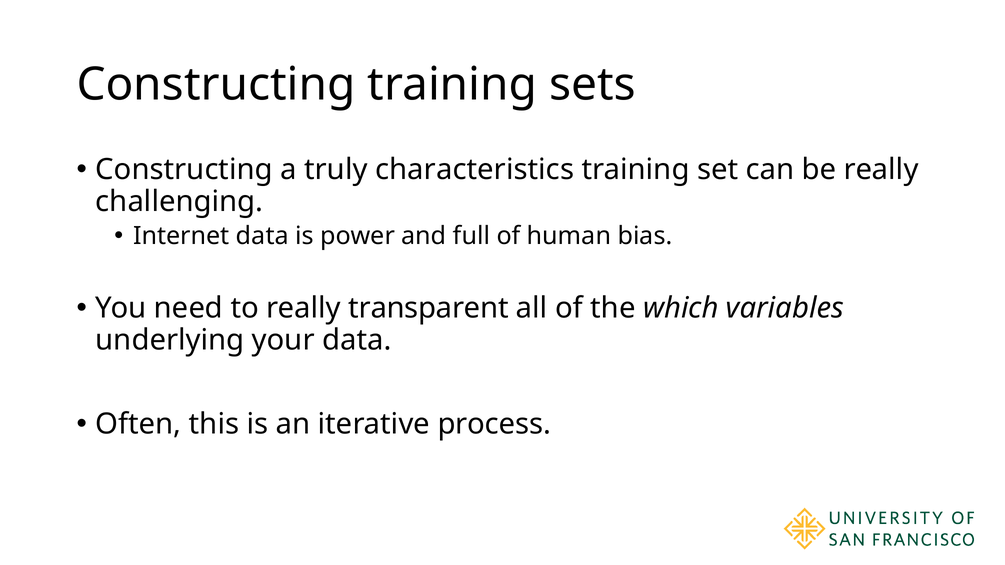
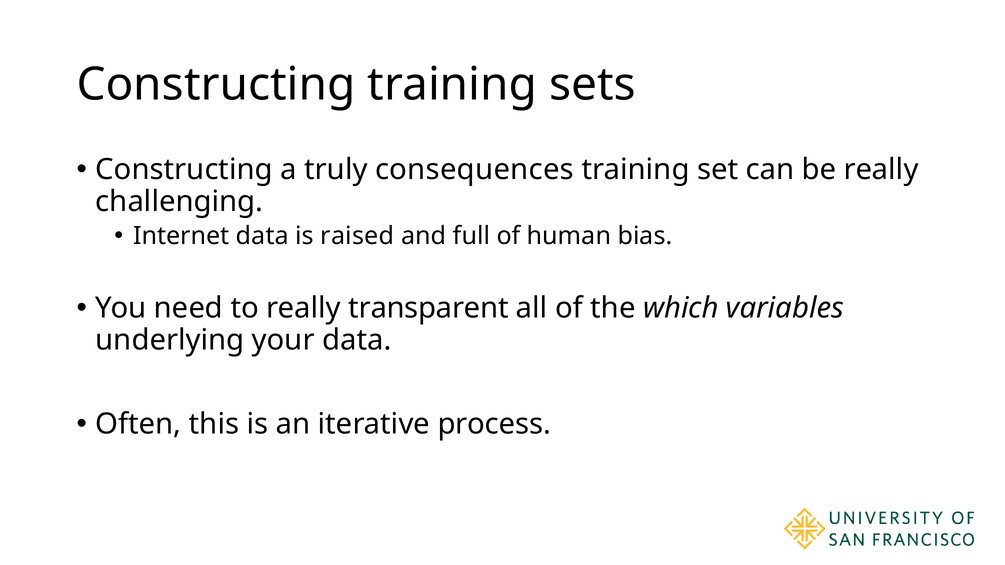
characteristics: characteristics -> consequences
power: power -> raised
